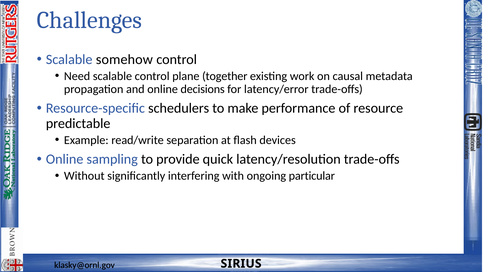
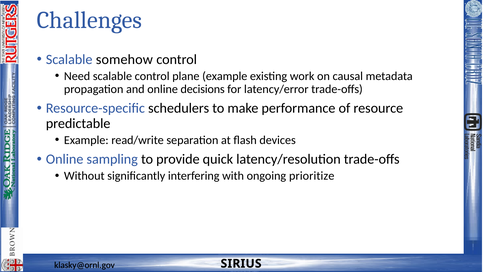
plane together: together -> example
particular: particular -> prioritize
